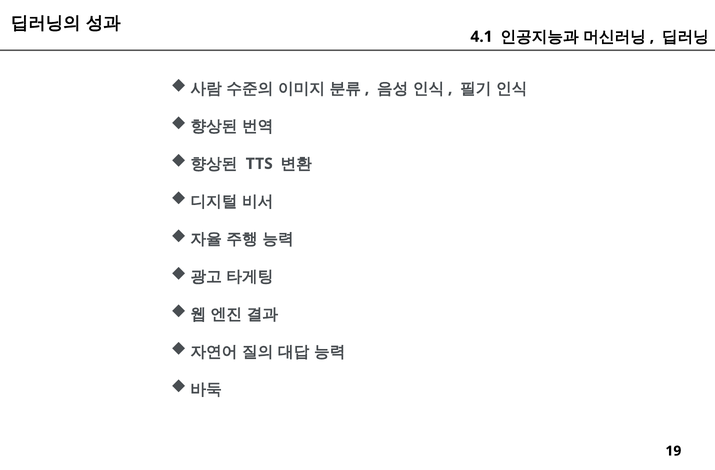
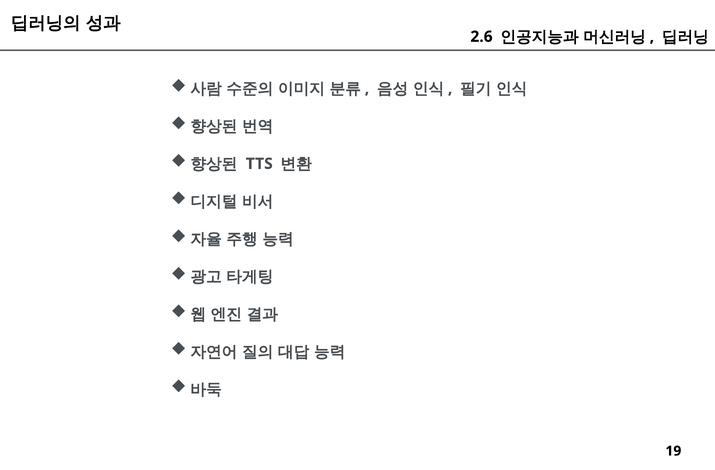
4.1: 4.1 -> 2.6
